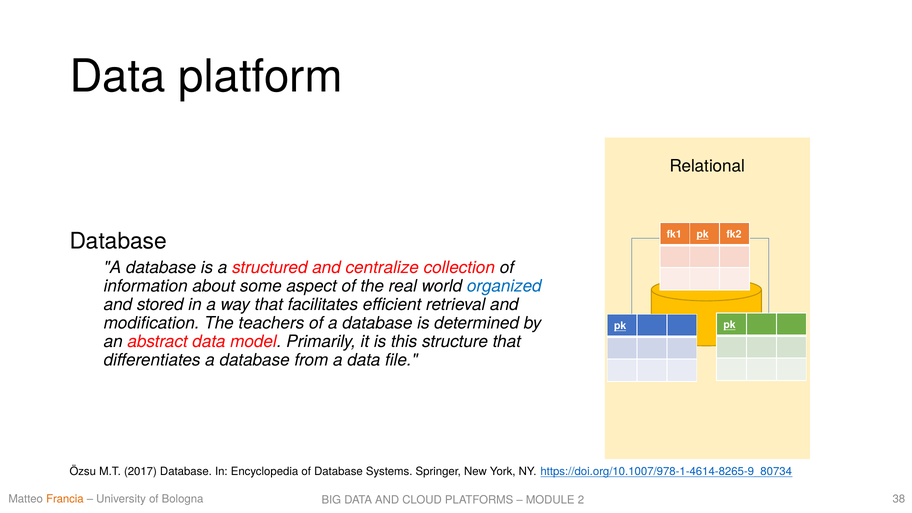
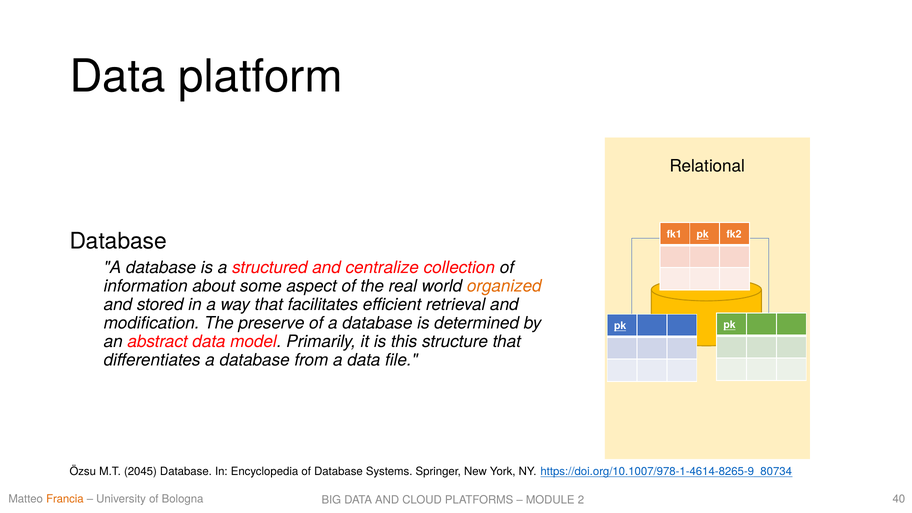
organized colour: blue -> orange
teachers: teachers -> preserve
2017: 2017 -> 2045
38: 38 -> 40
